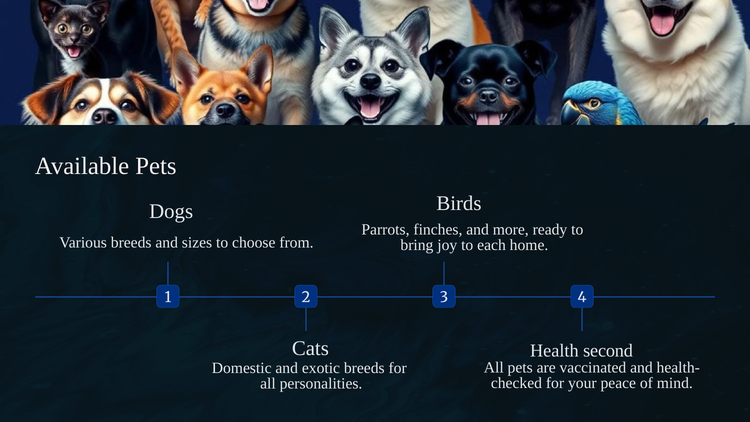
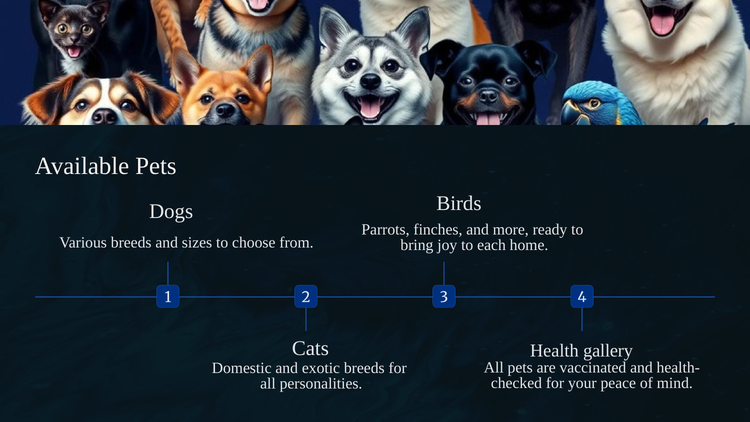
second: second -> gallery
